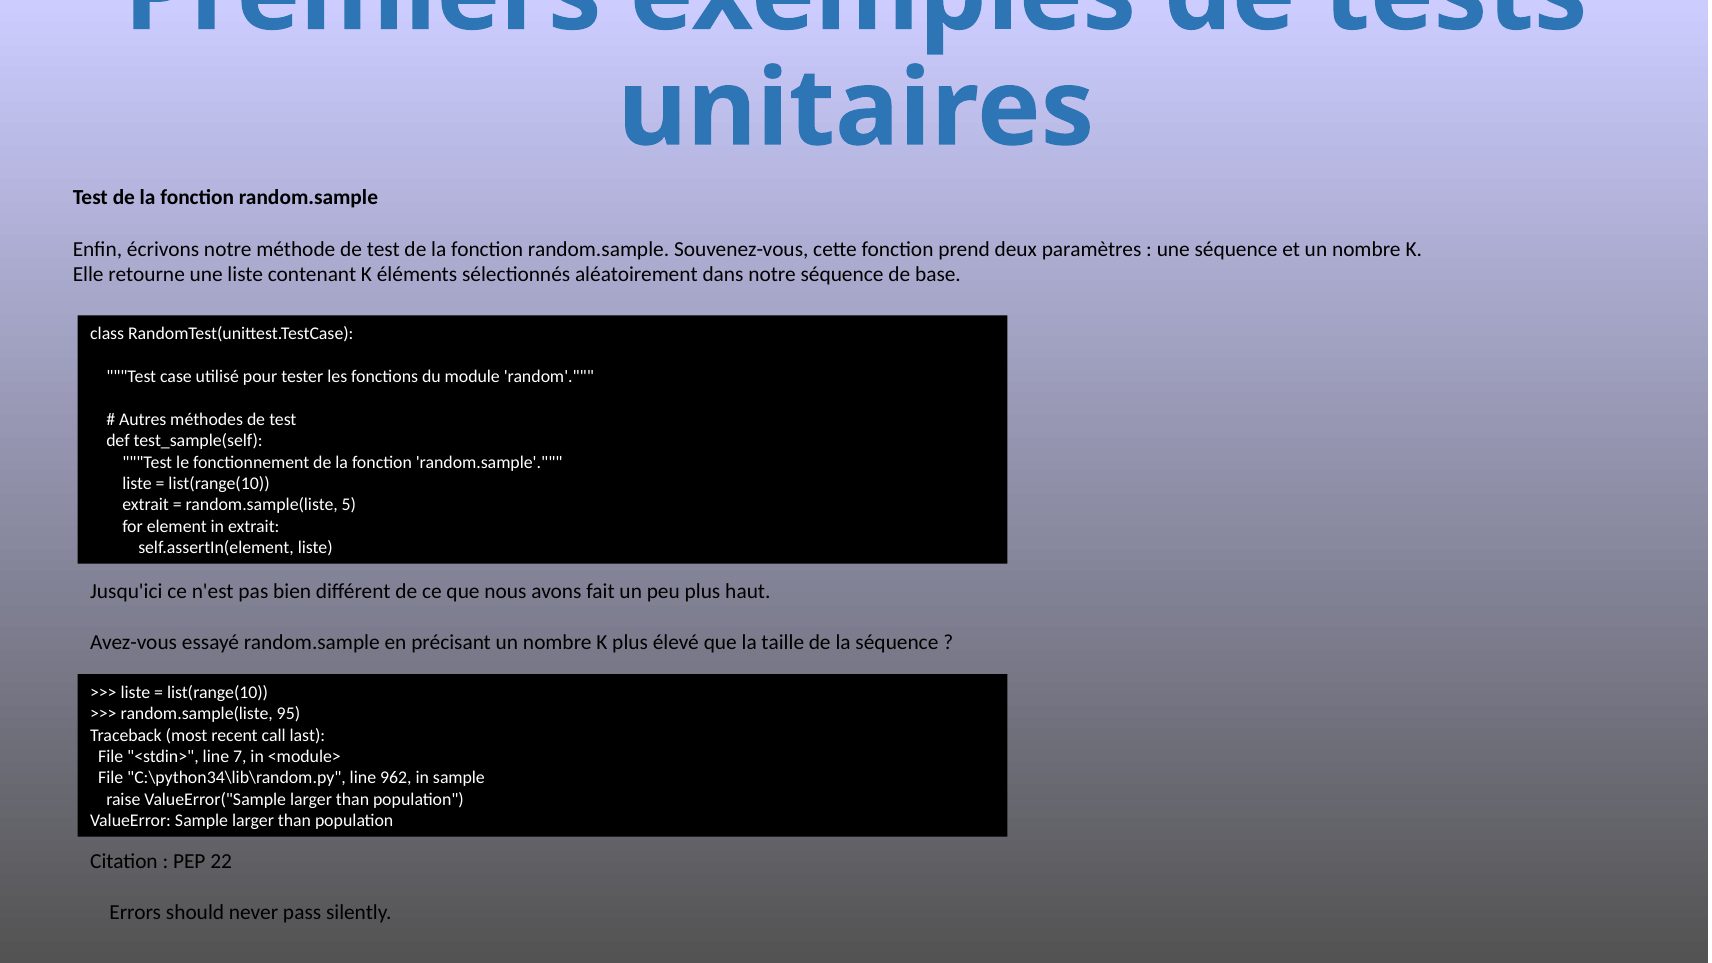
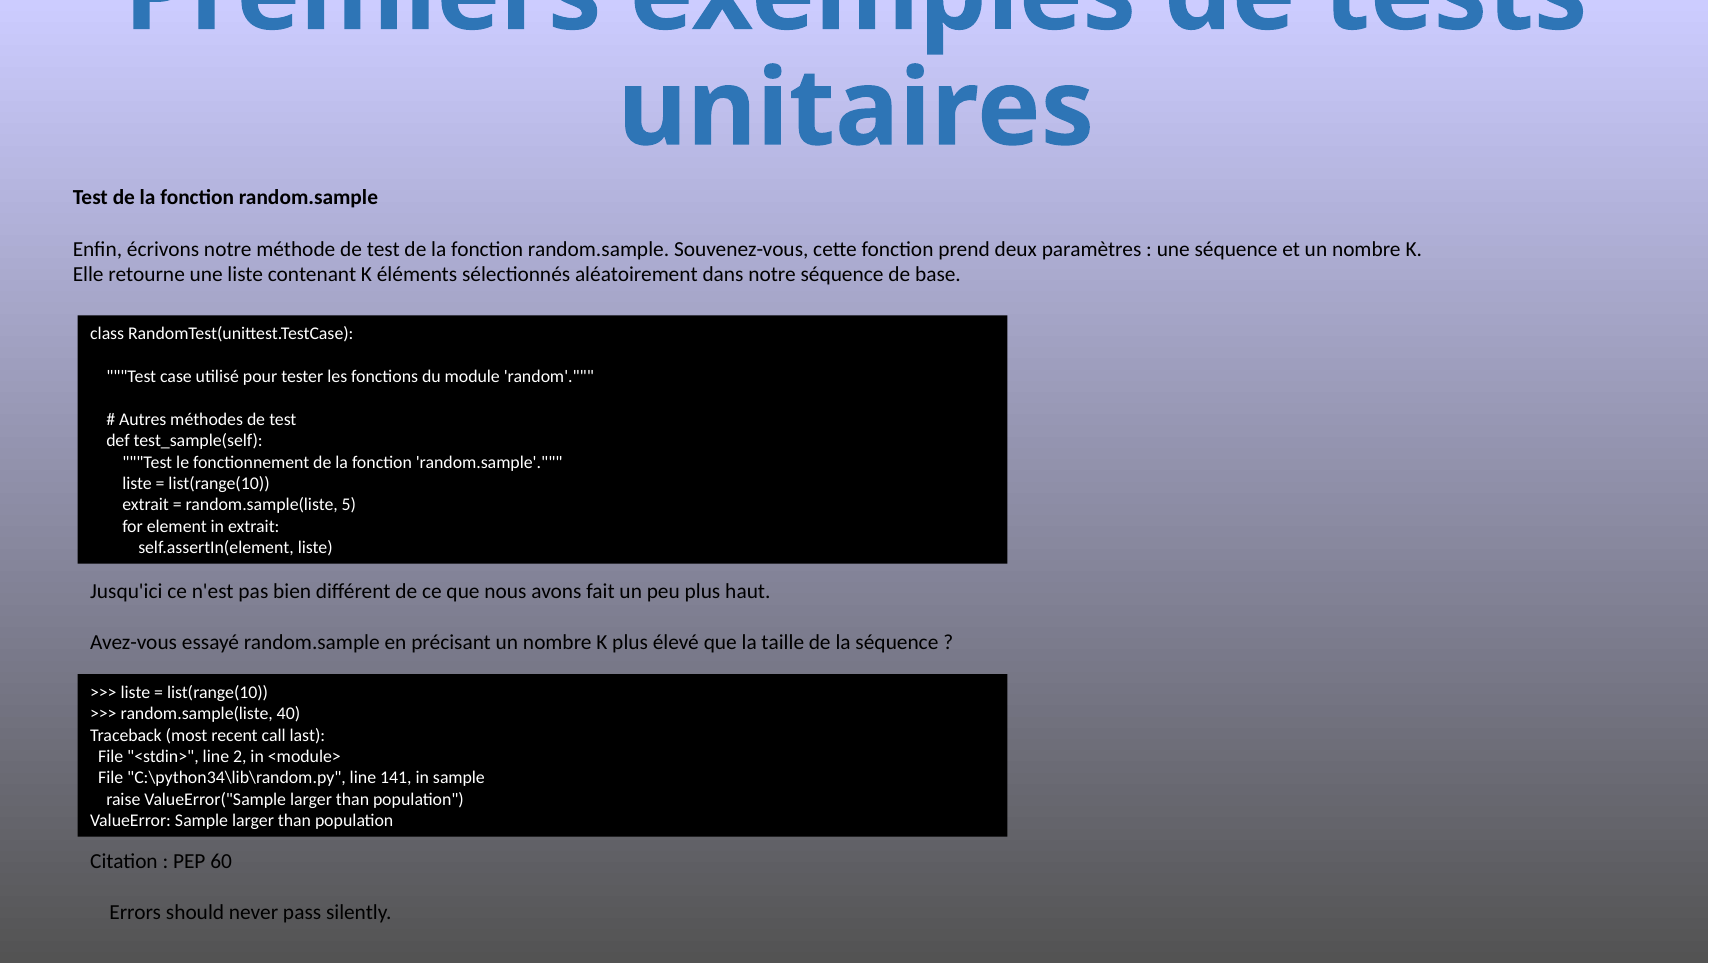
95: 95 -> 40
7: 7 -> 2
962: 962 -> 141
22: 22 -> 60
